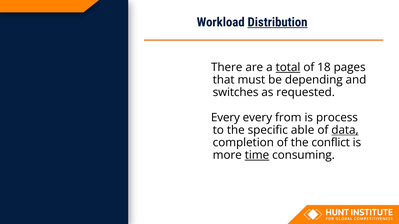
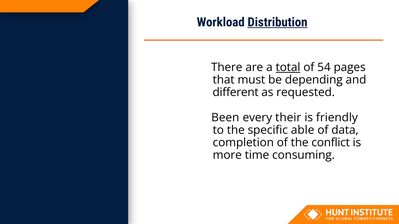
18: 18 -> 54
switches: switches -> different
Every at (225, 118): Every -> Been
from: from -> their
process: process -> friendly
data underline: present -> none
time underline: present -> none
